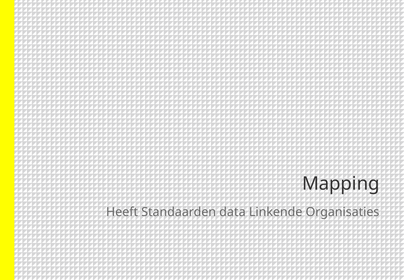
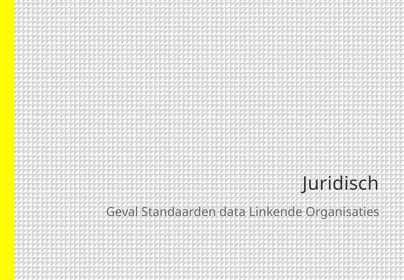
Mapping: Mapping -> Juridisch
Heeft: Heeft -> Geval
